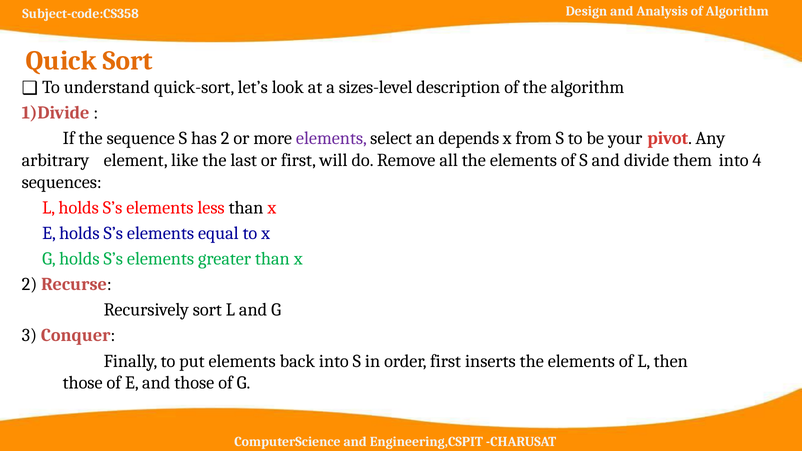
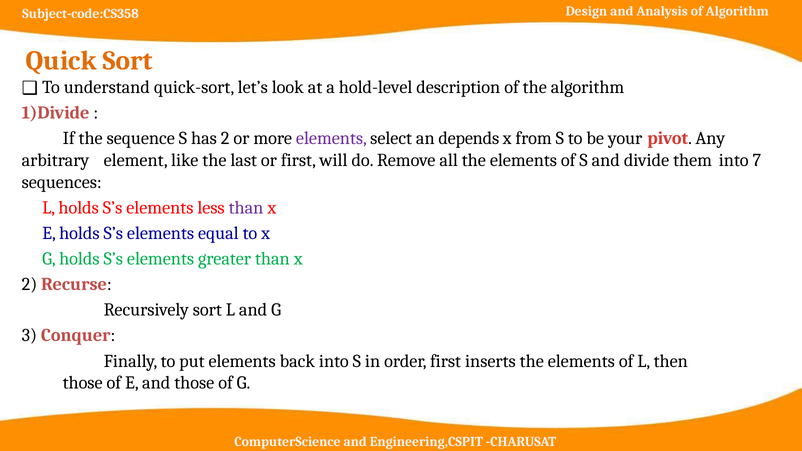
sizes-level: sizes-level -> hold-level
4: 4 -> 7
than at (246, 208) colour: black -> purple
